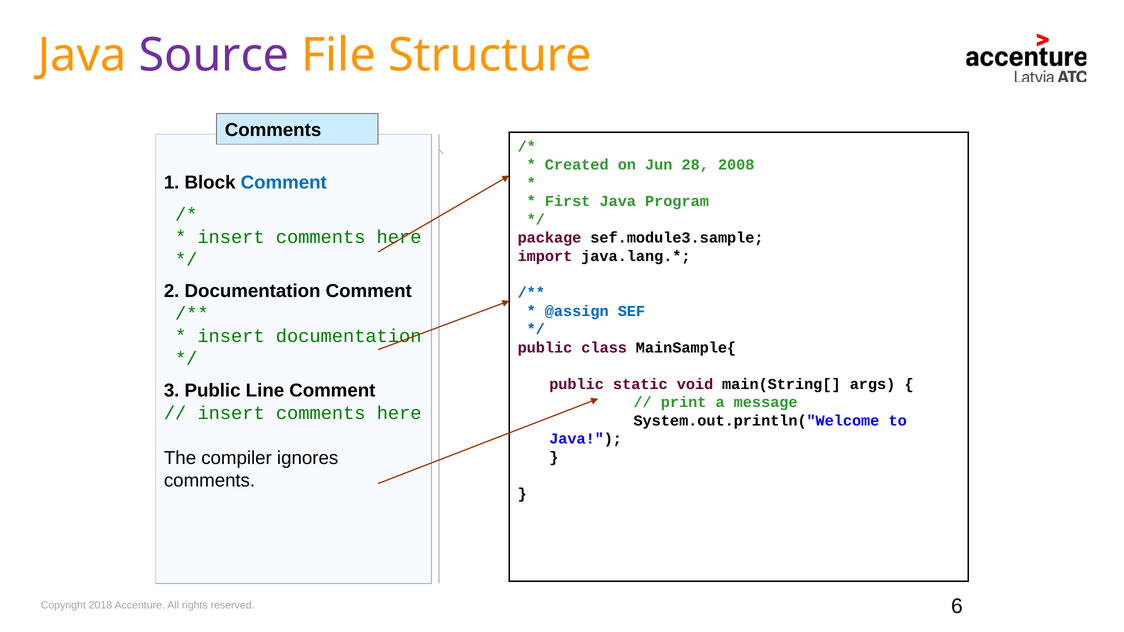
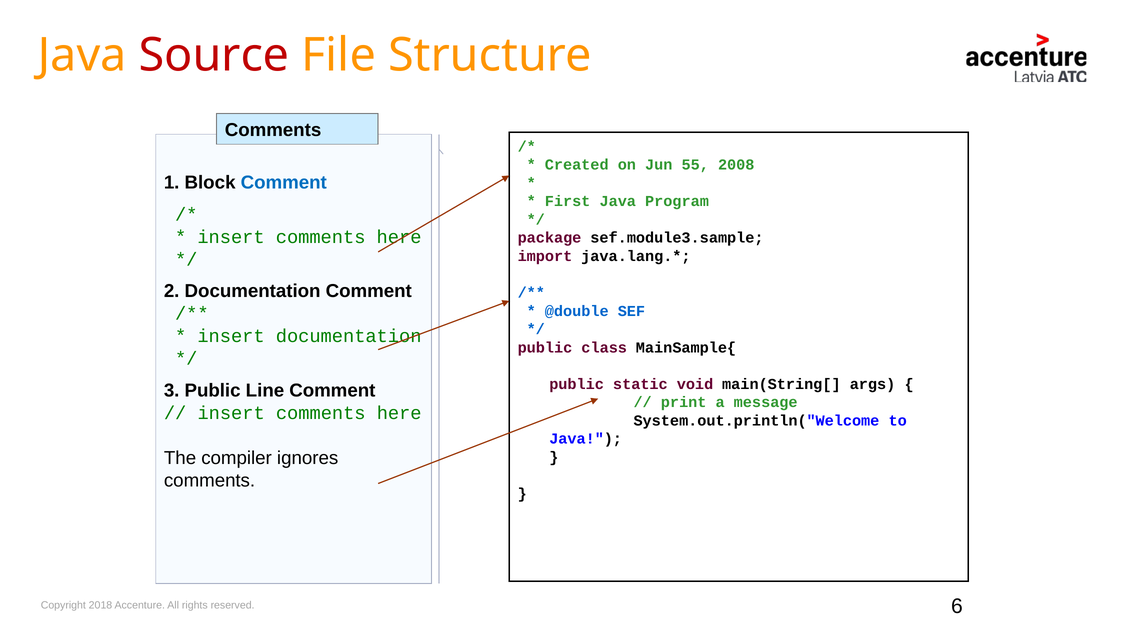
Source colour: purple -> red
28: 28 -> 55
@assign: @assign -> @double
